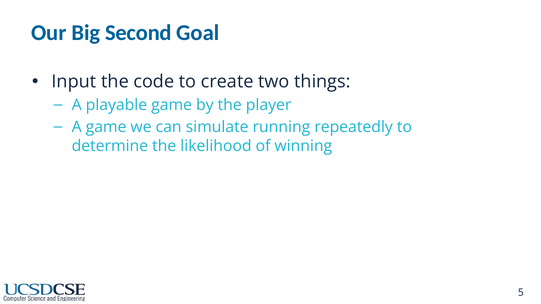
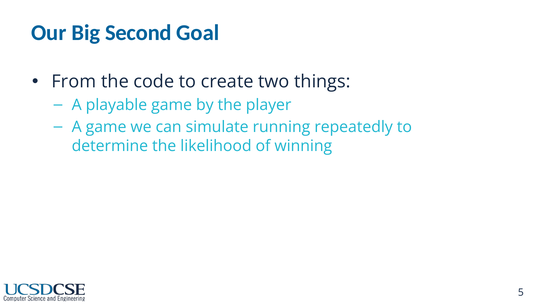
Input: Input -> From
